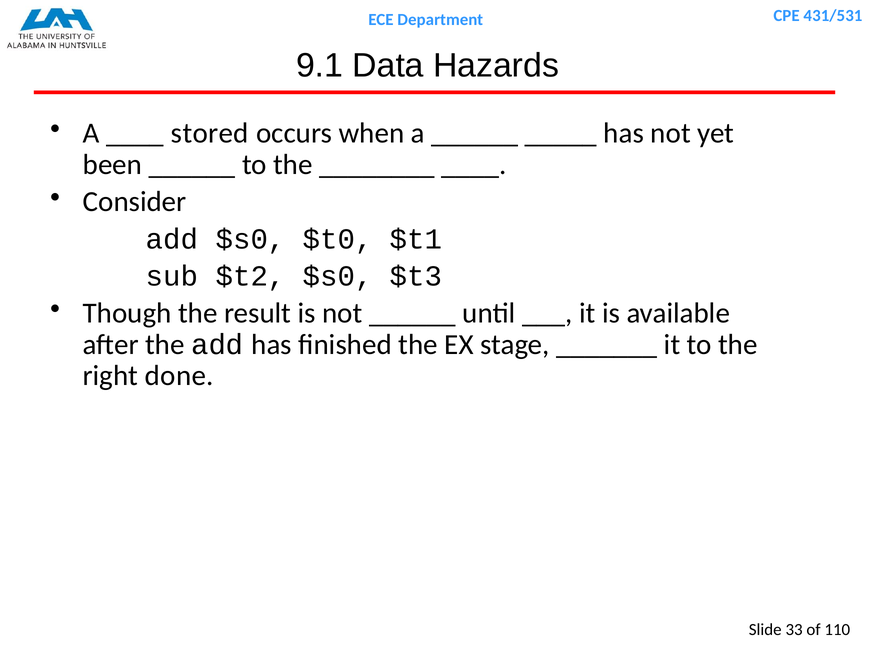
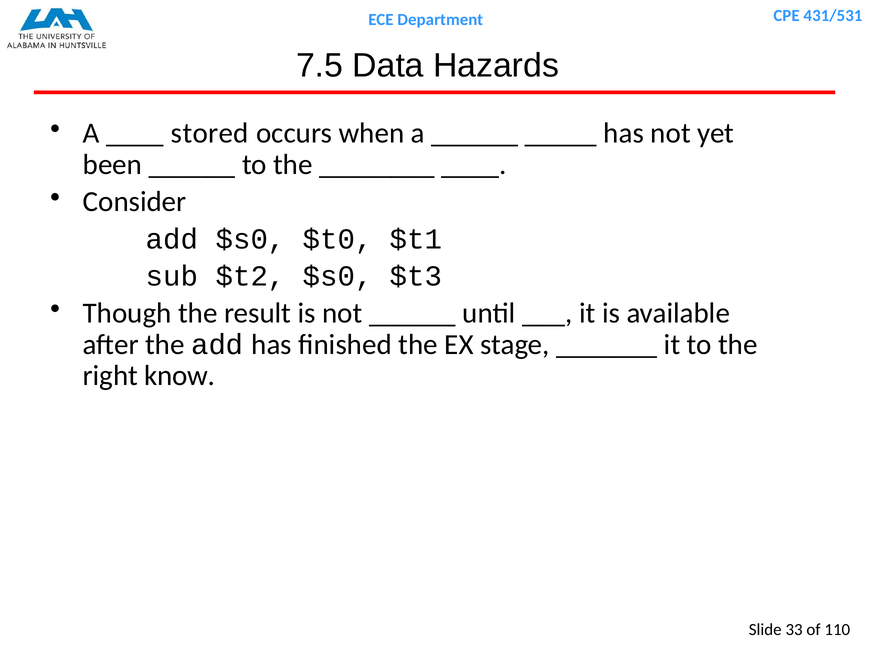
9.1: 9.1 -> 7.5
done: done -> know
